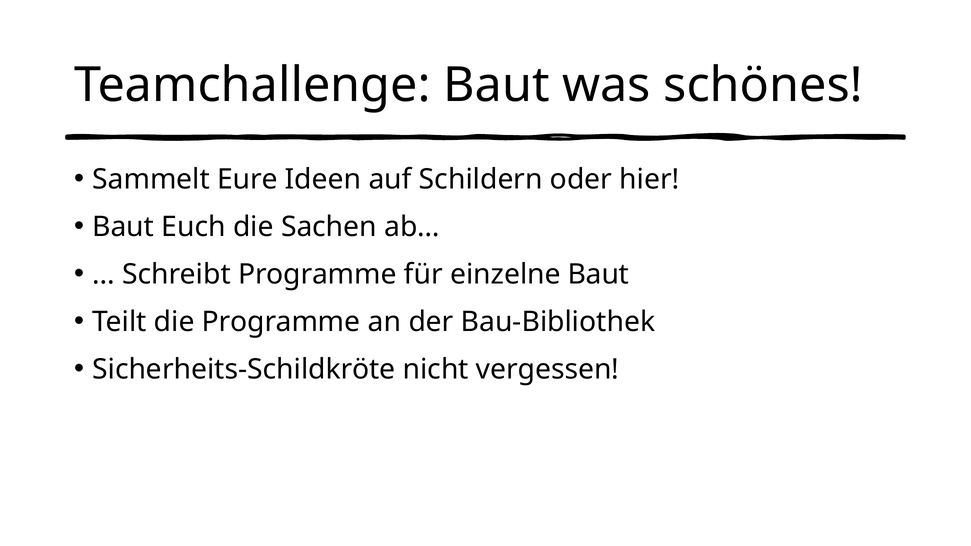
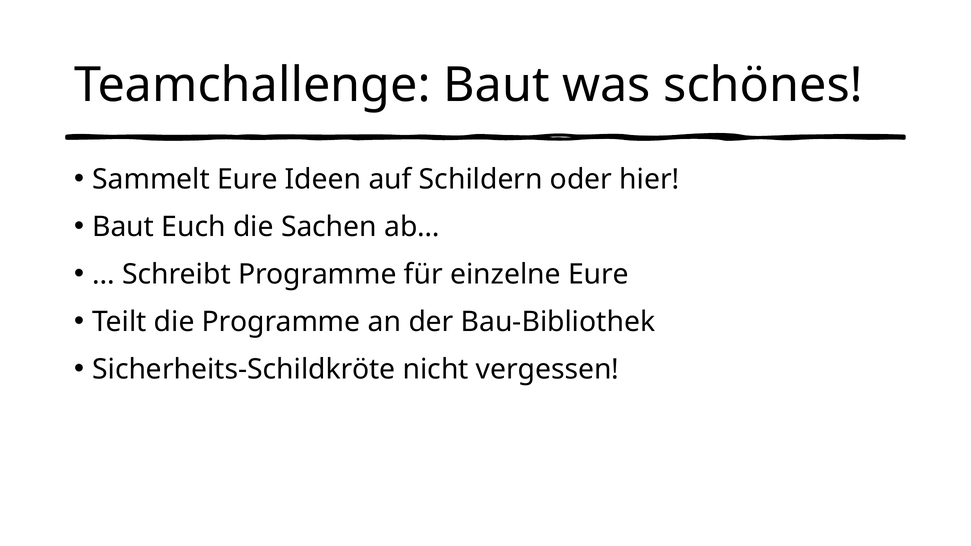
einzelne Baut: Baut -> Eure
